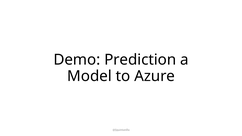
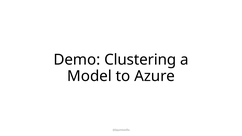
Prediction: Prediction -> Clustering
